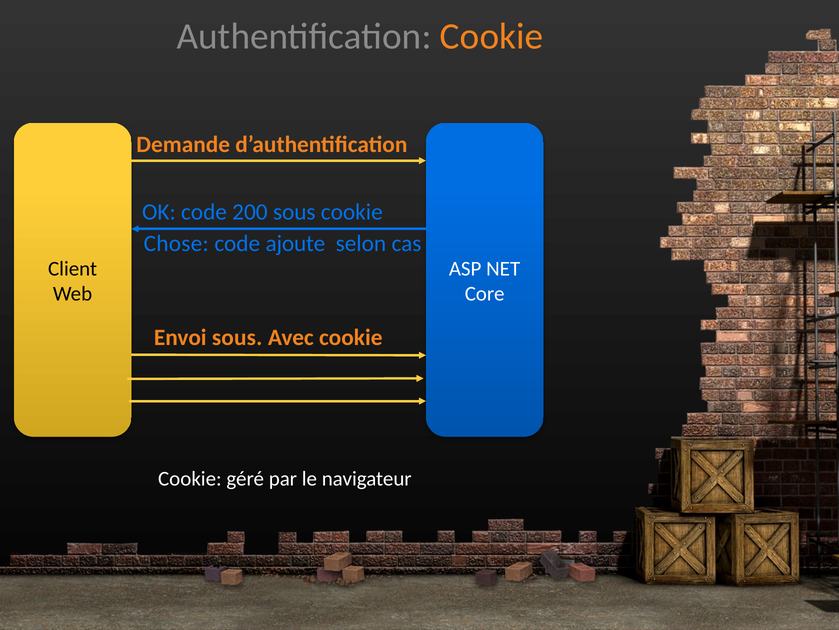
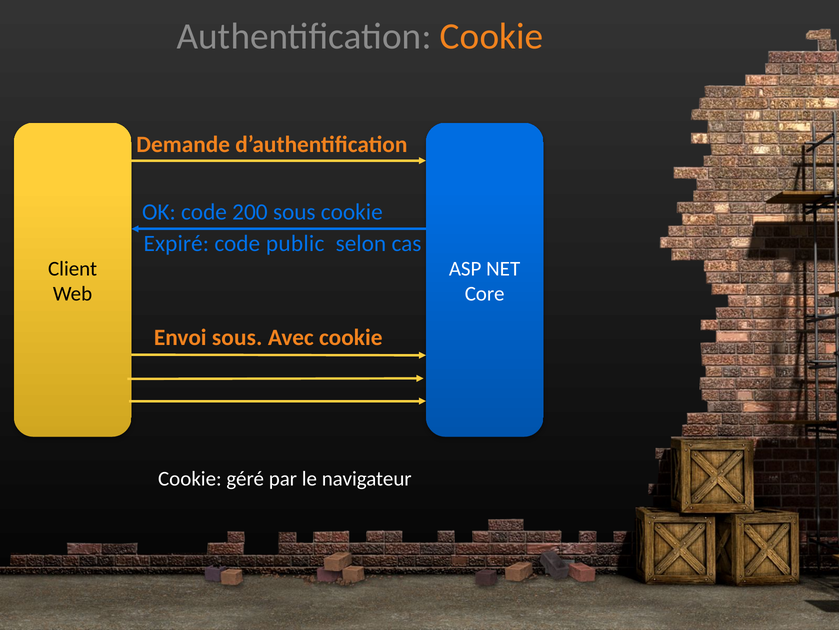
Chose: Chose -> Expiré
ajoute: ajoute -> public
